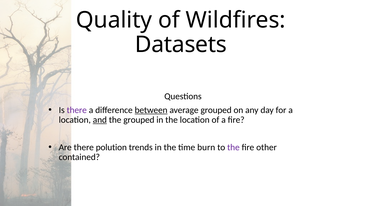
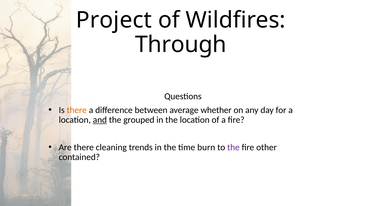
Quality: Quality -> Project
Datasets: Datasets -> Through
there at (77, 110) colour: purple -> orange
between underline: present -> none
average grouped: grouped -> whether
polution: polution -> cleaning
